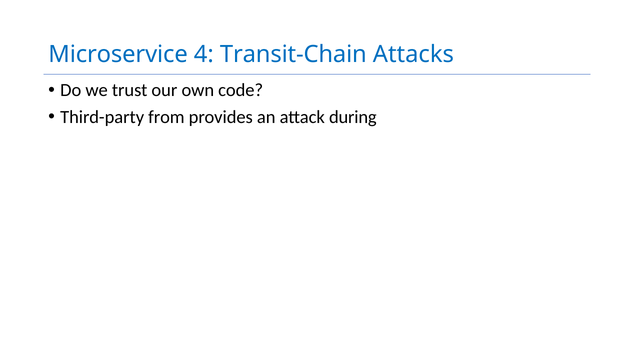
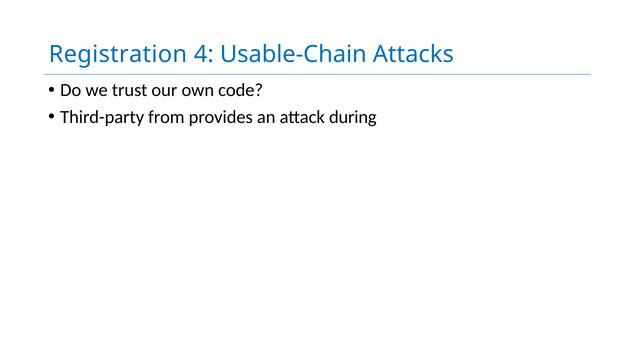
Microservice: Microservice -> Registration
Transit-Chain: Transit-Chain -> Usable-Chain
